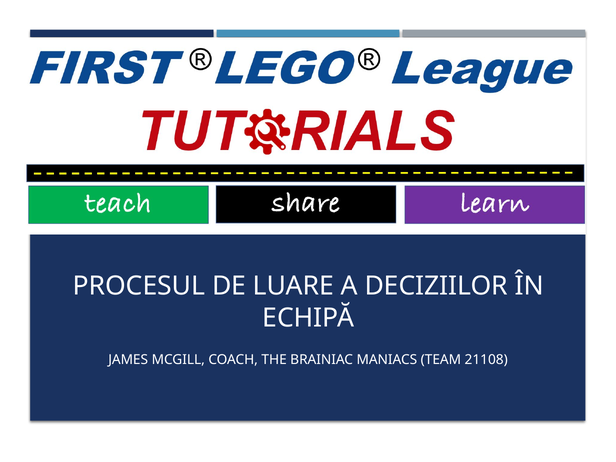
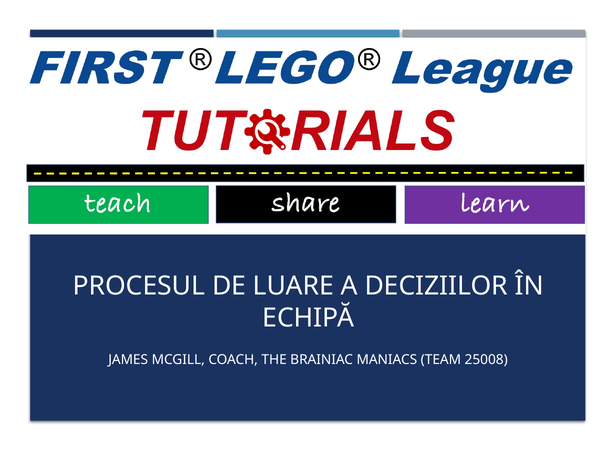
21108: 21108 -> 25008
